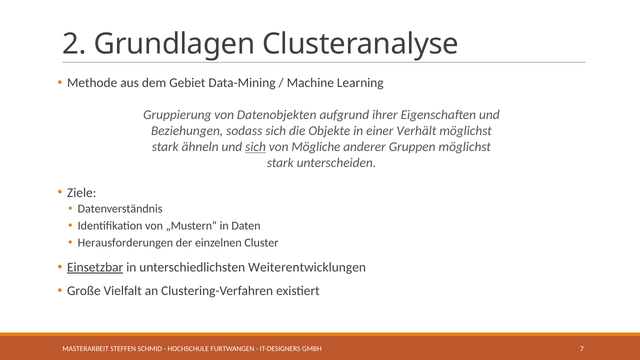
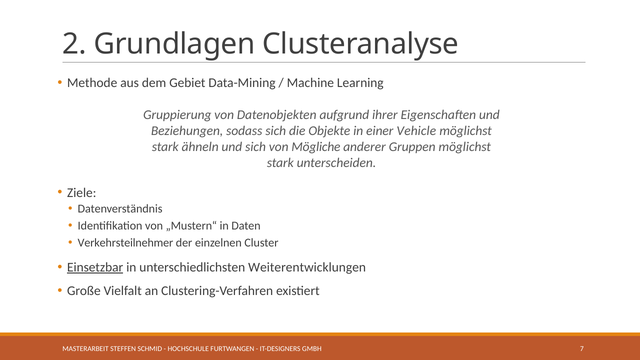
Verhält: Verhält -> Vehicle
sich at (256, 147) underline: present -> none
Herausforderungen: Herausforderungen -> Verkehrsteilnehmer
